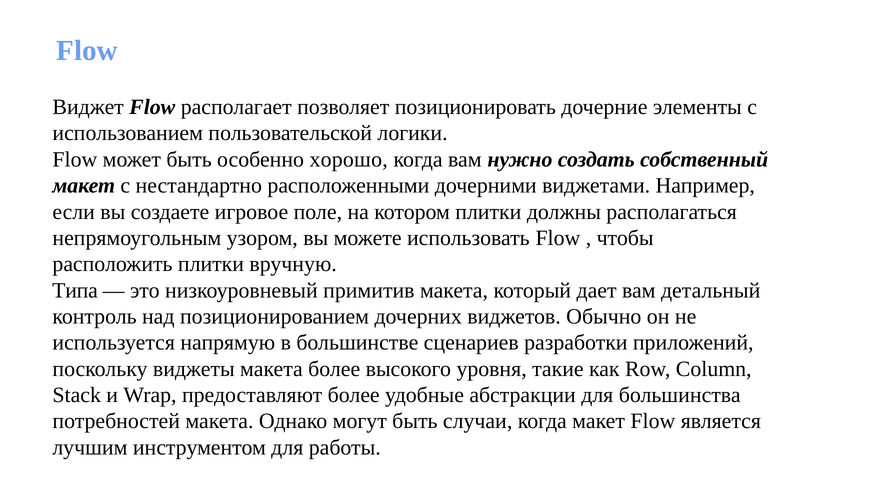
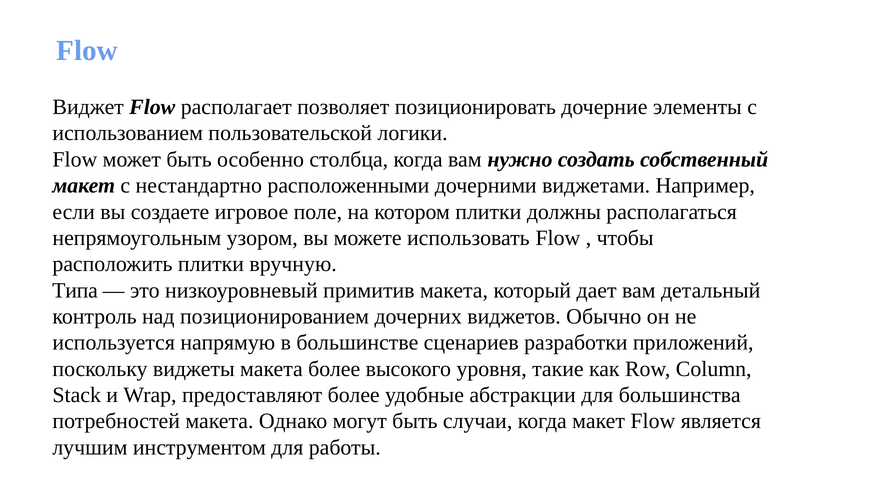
хорошо: хорошо -> столбца
